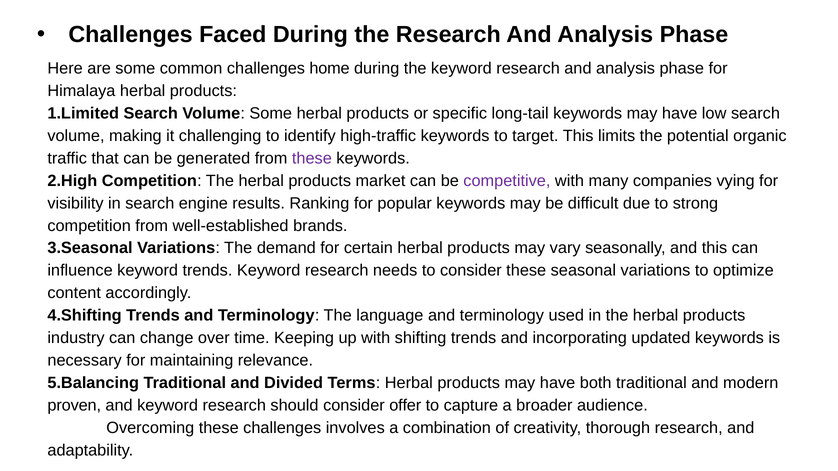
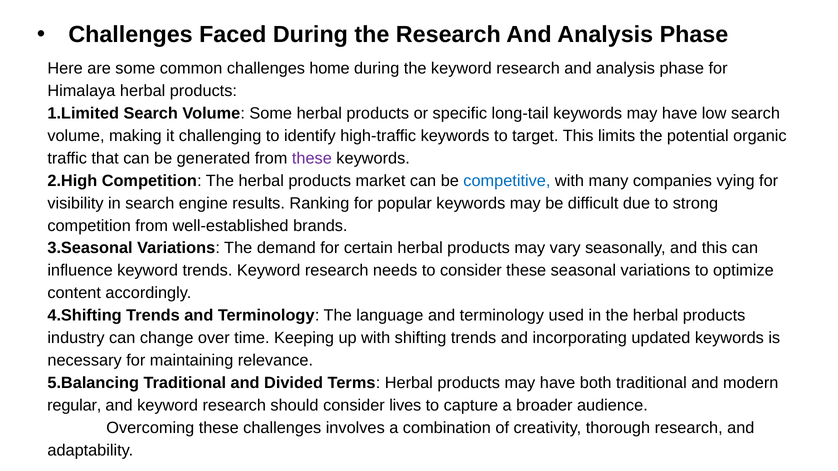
competitive colour: purple -> blue
proven: proven -> regular
offer: offer -> lives
